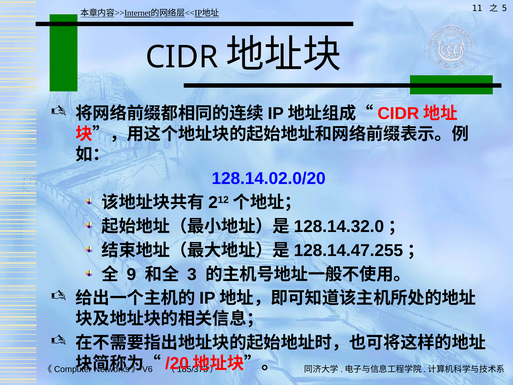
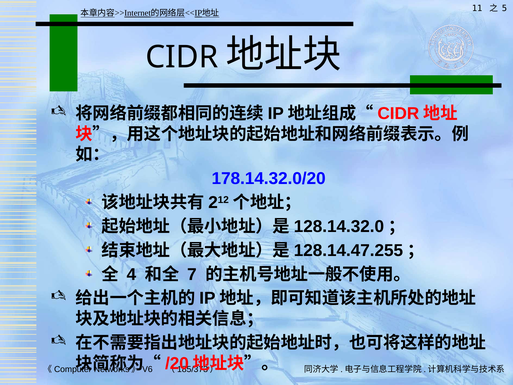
128.14.02.0/20: 128.14.02.0/20 -> 178.14.32.0/20
9: 9 -> 4
3: 3 -> 7
